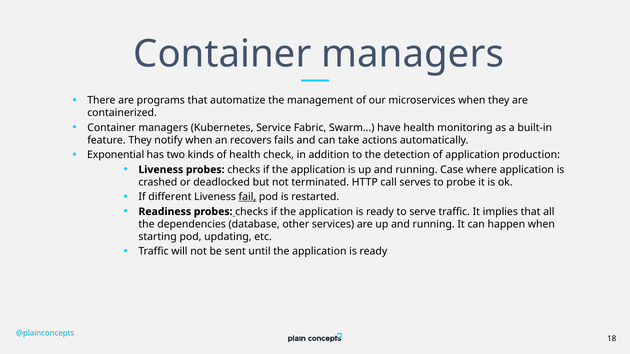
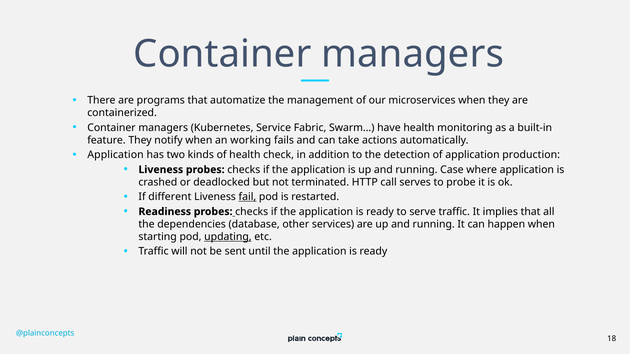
recovers: recovers -> working
Exponential at (116, 155): Exponential -> Application
updating underline: none -> present
